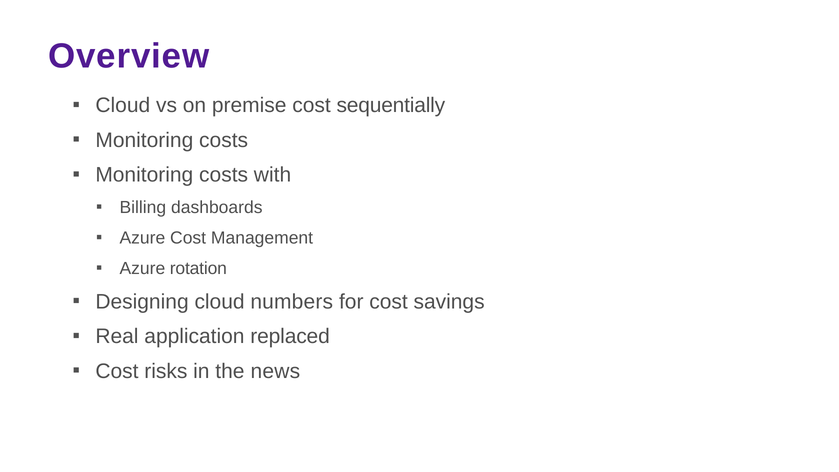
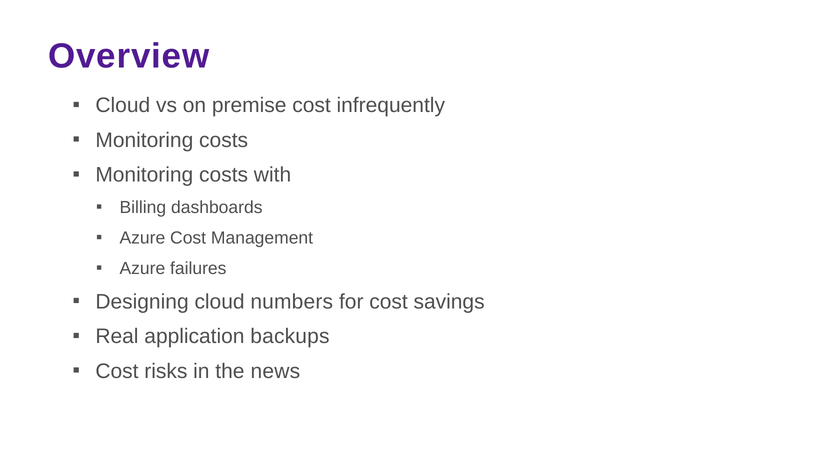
sequentially: sequentially -> infrequently
rotation: rotation -> failures
replaced: replaced -> backups
